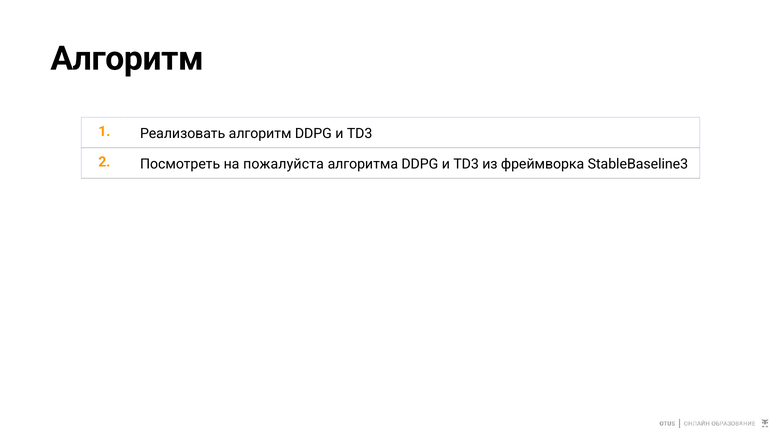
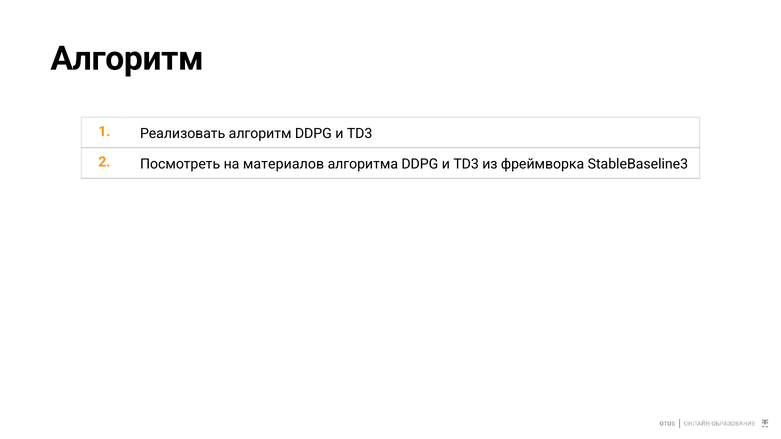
пожалуйста: пожалуйста -> материалов
